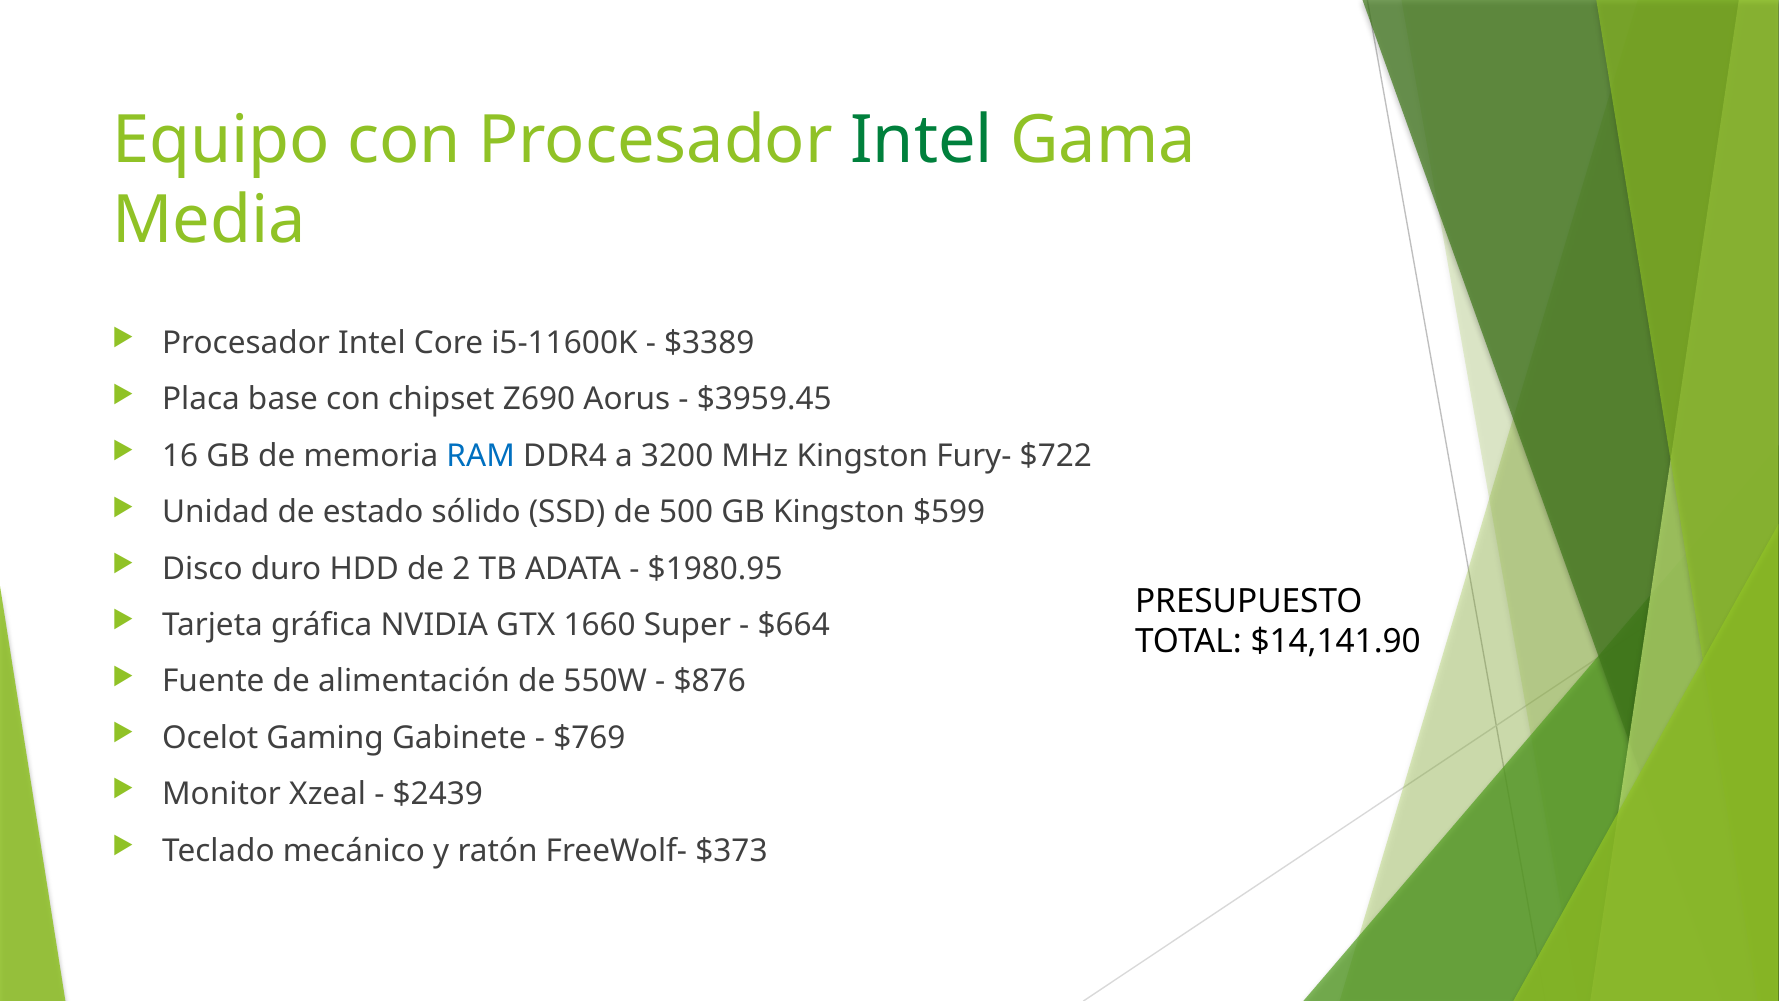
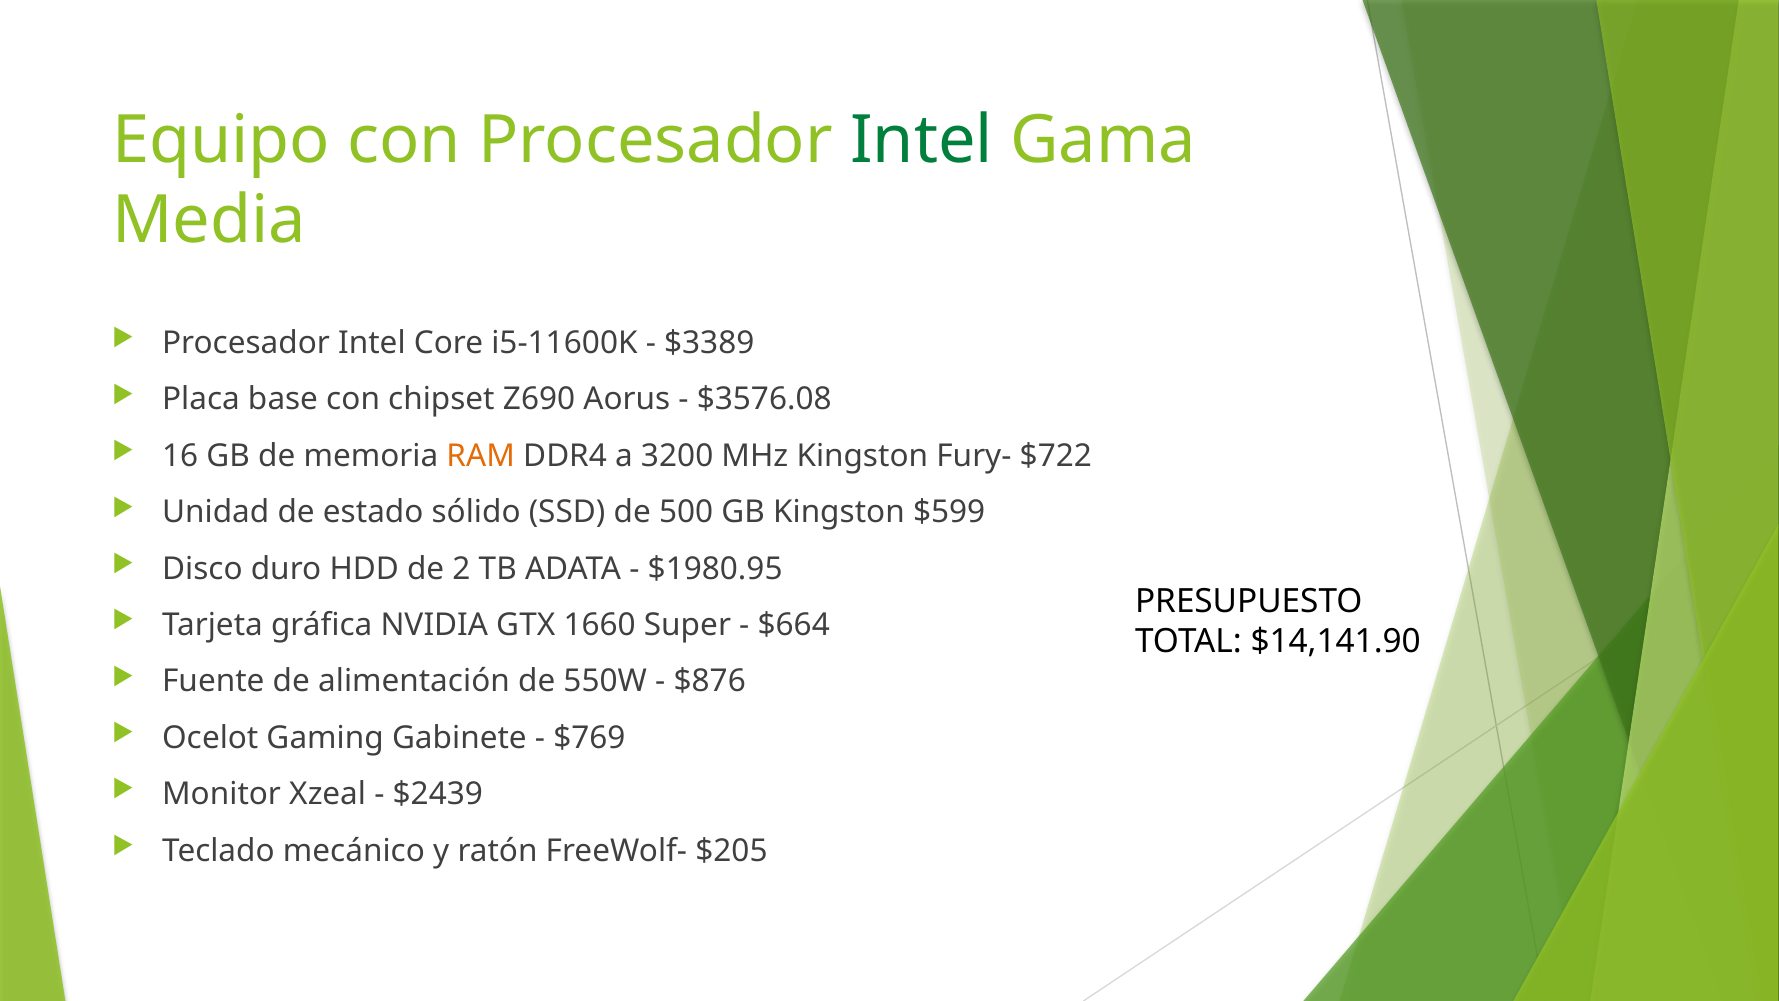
$3959.45: $3959.45 -> $3576.08
RAM colour: blue -> orange
$373: $373 -> $205
